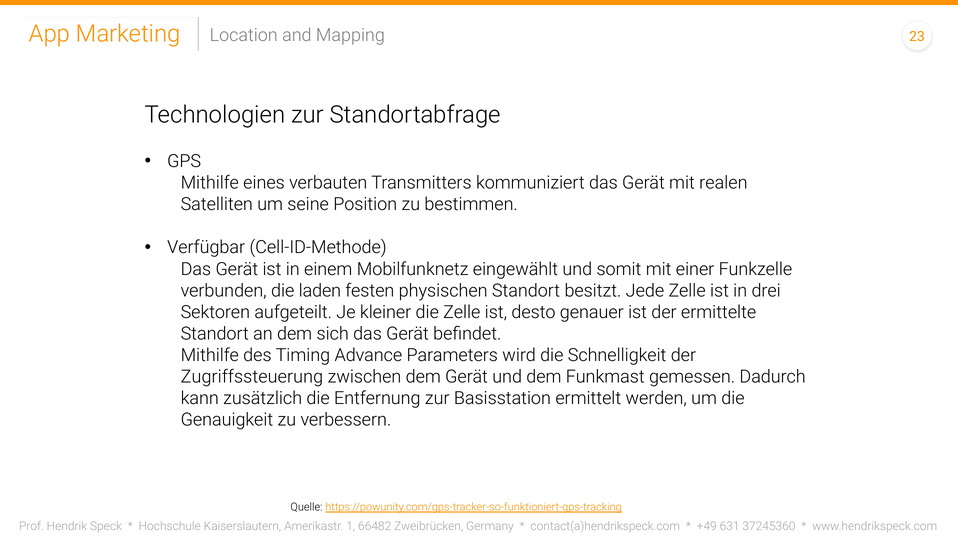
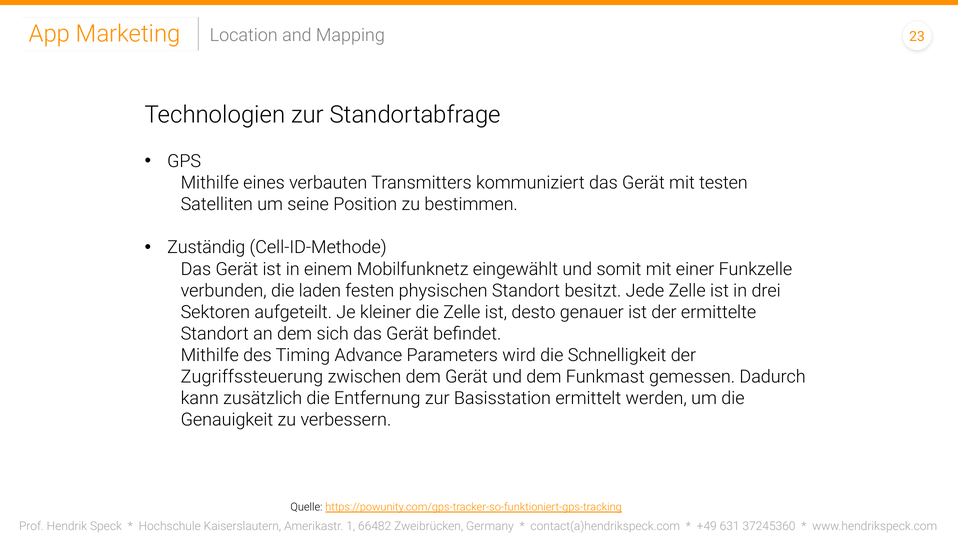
realen: realen -> testen
Verfügbar: Verfügbar -> Zuständig
